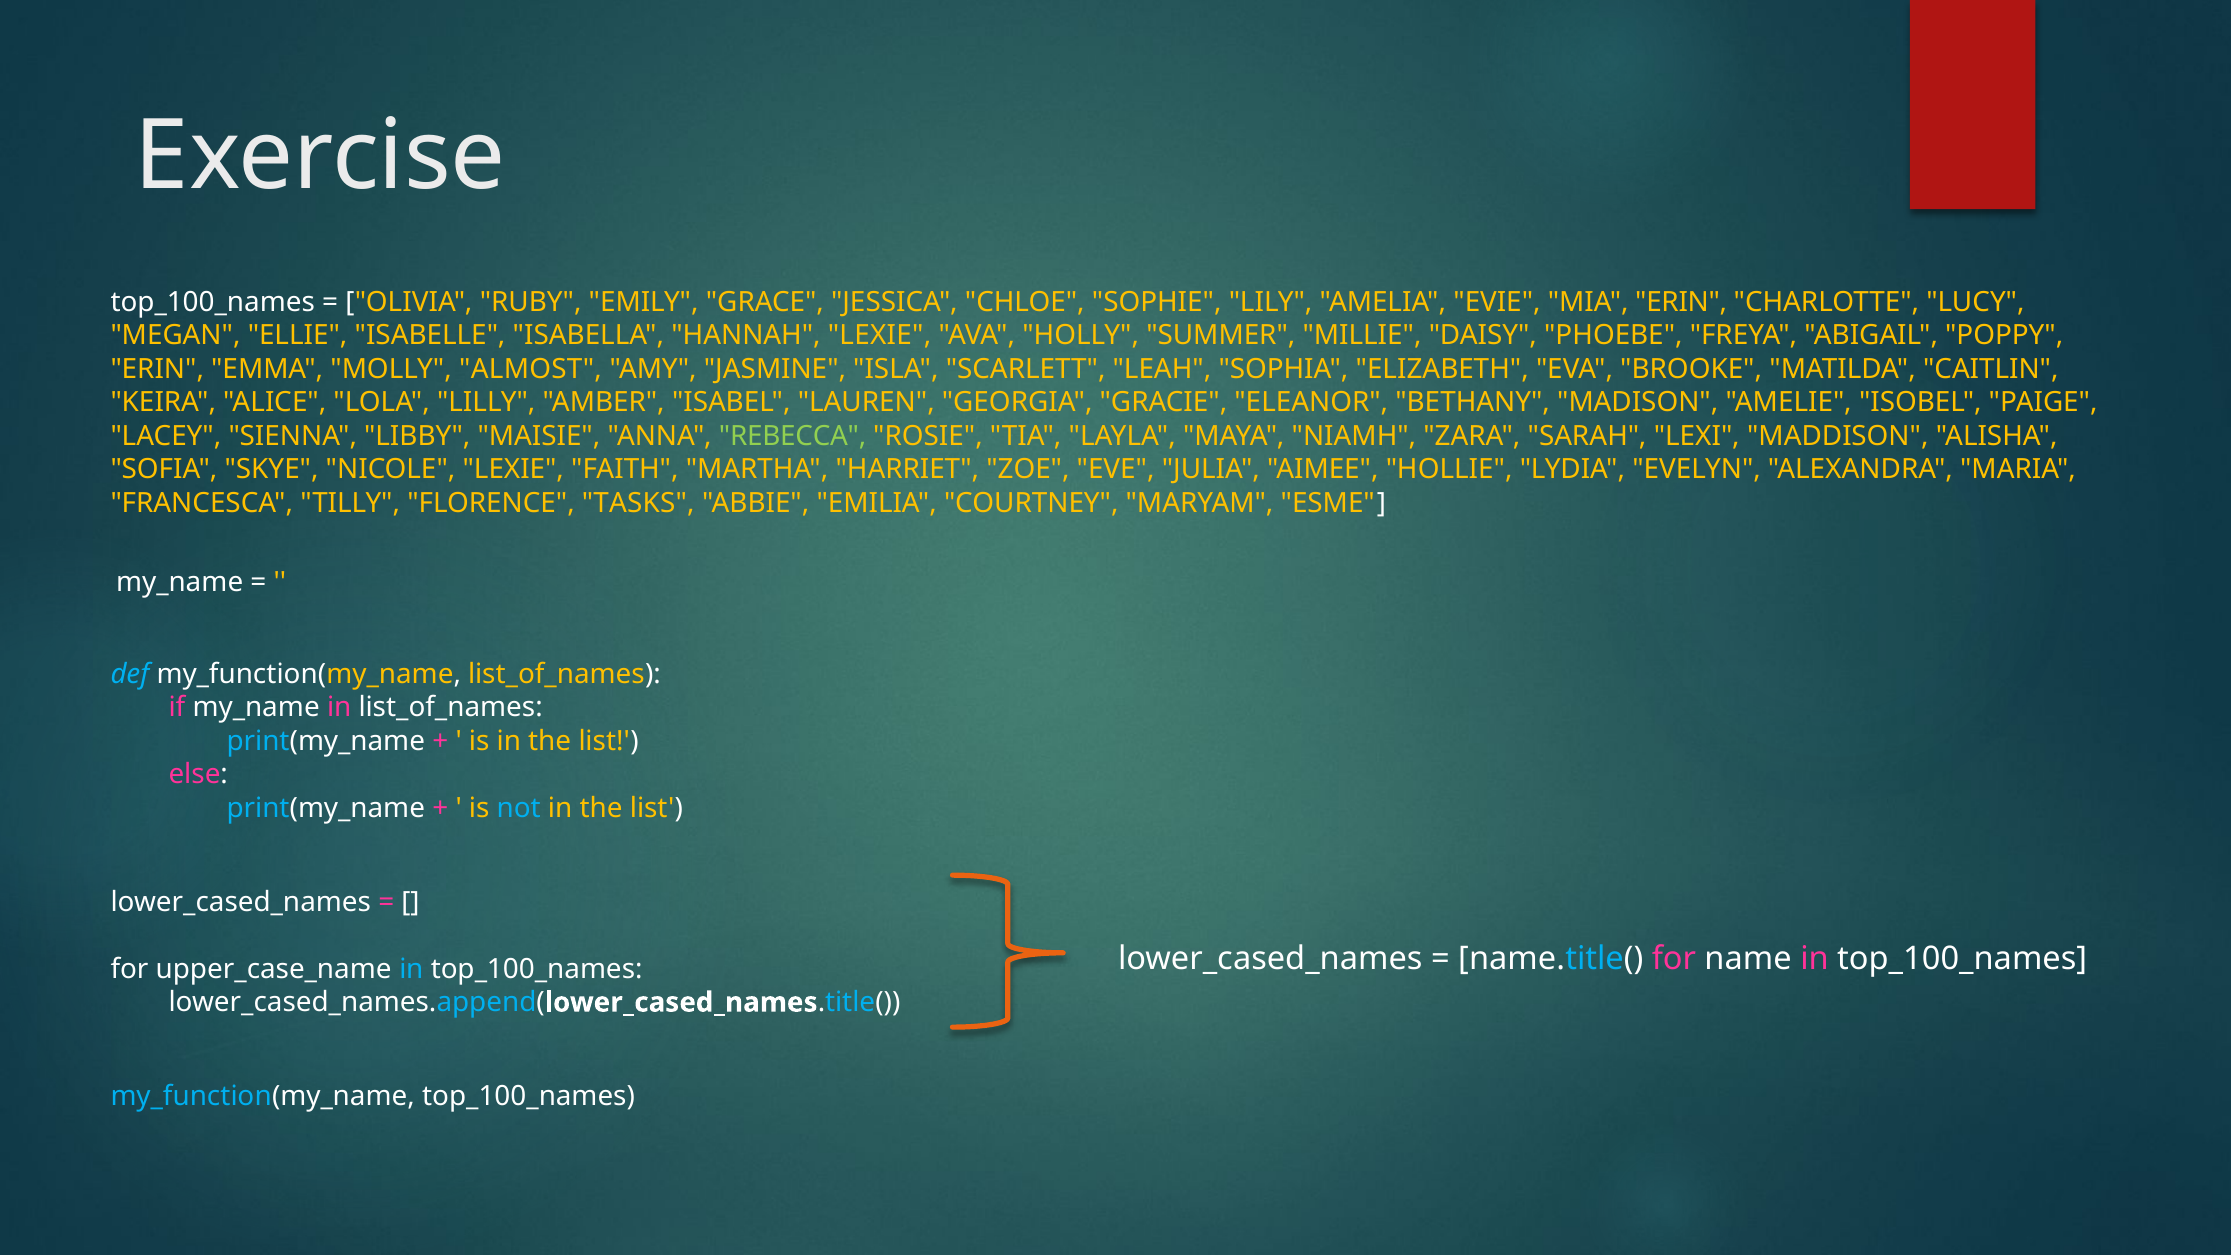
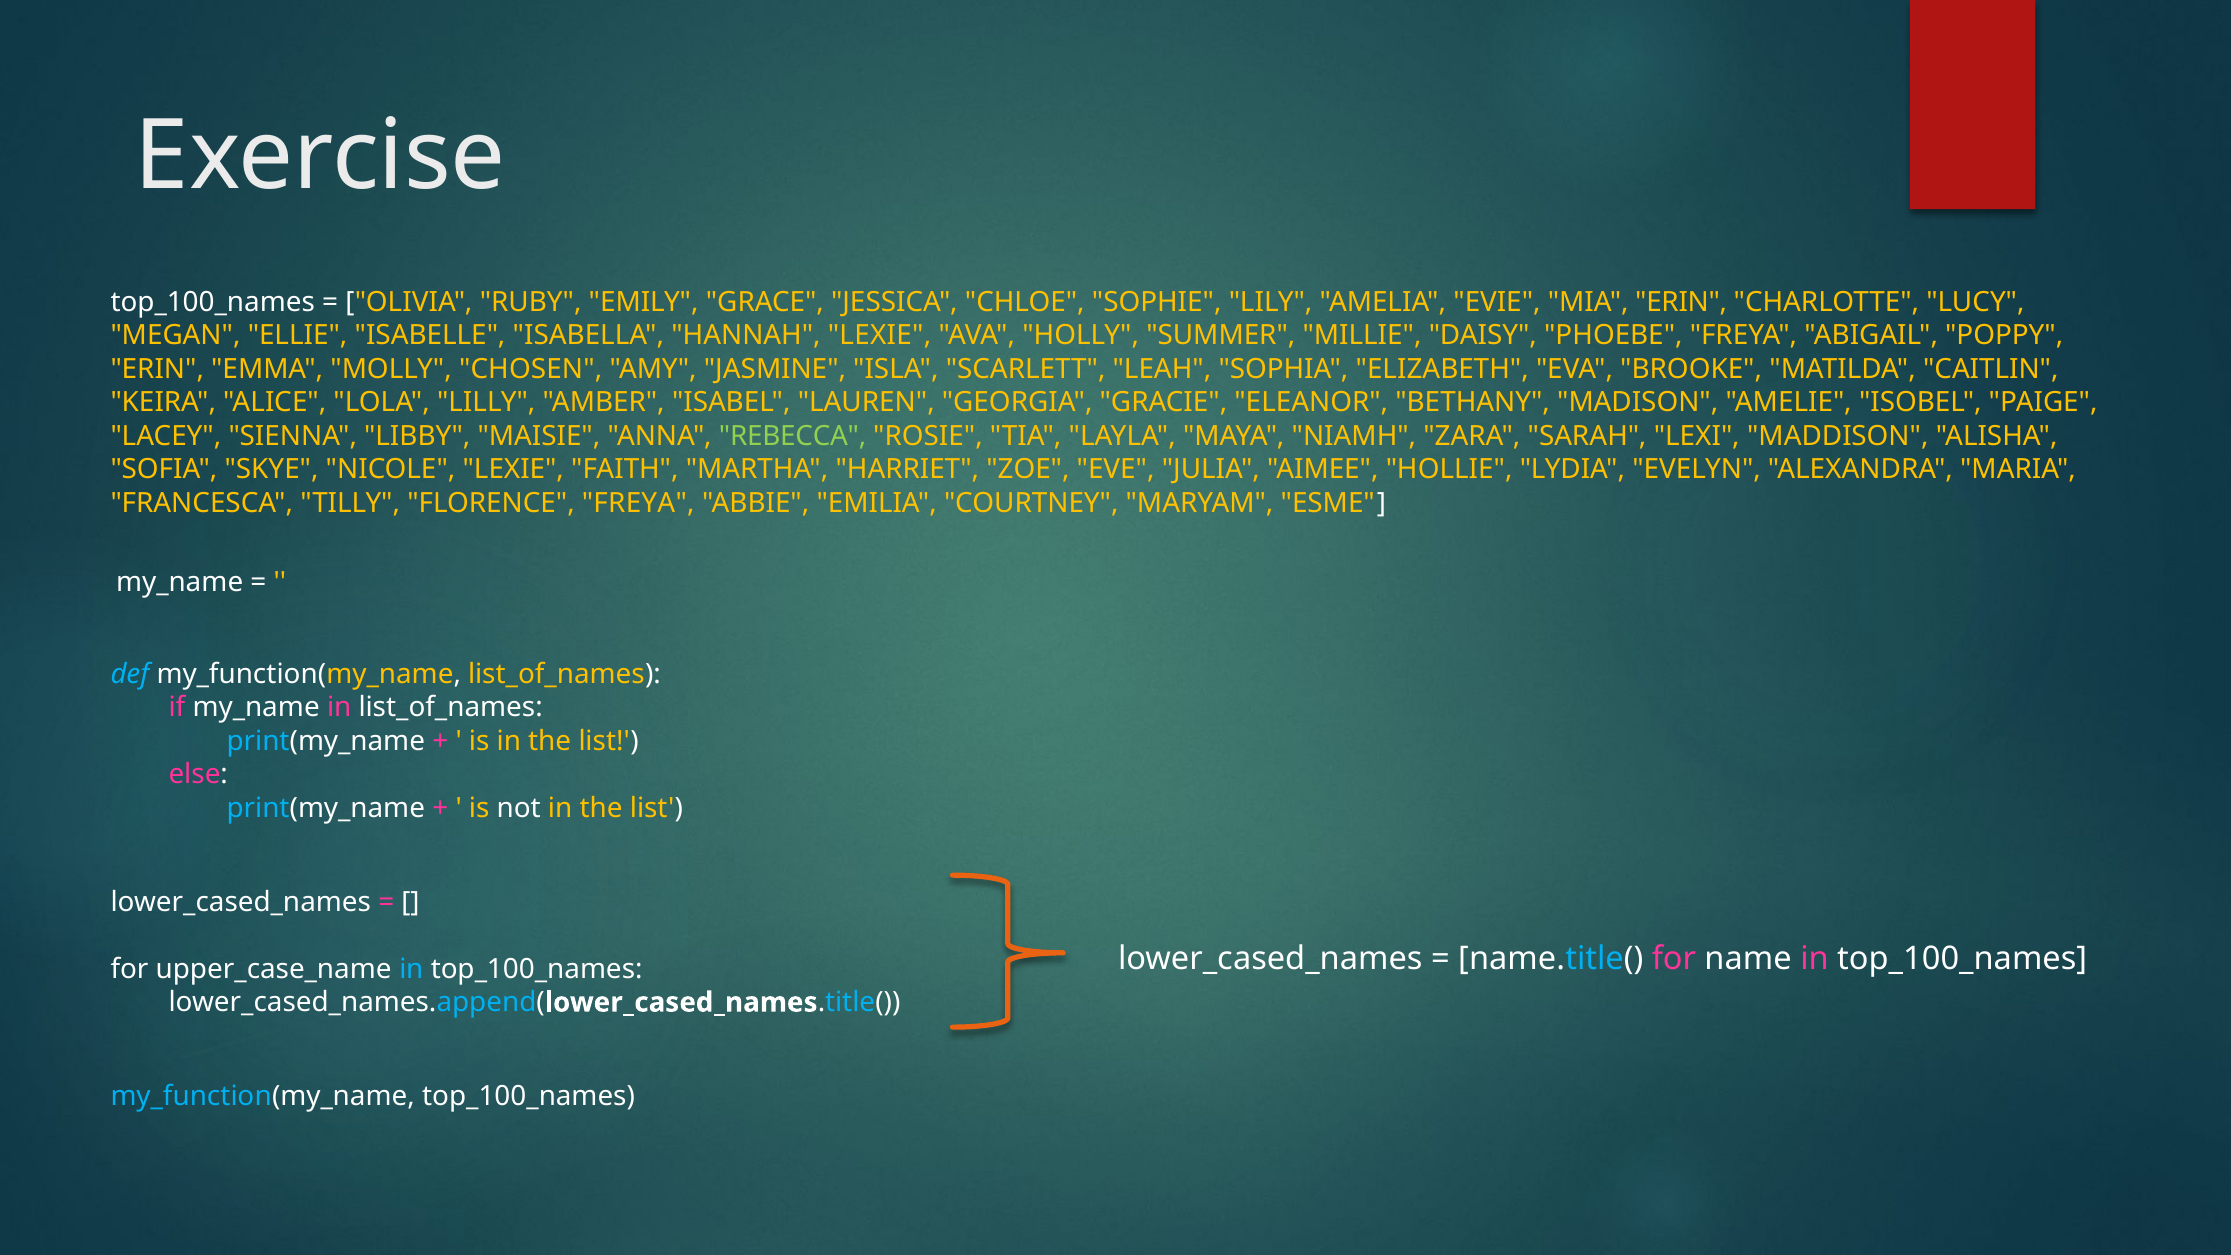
ALMOST: ALMOST -> CHOSEN
FLORENCE TASKS: TASKS -> FREYA
not colour: light blue -> white
